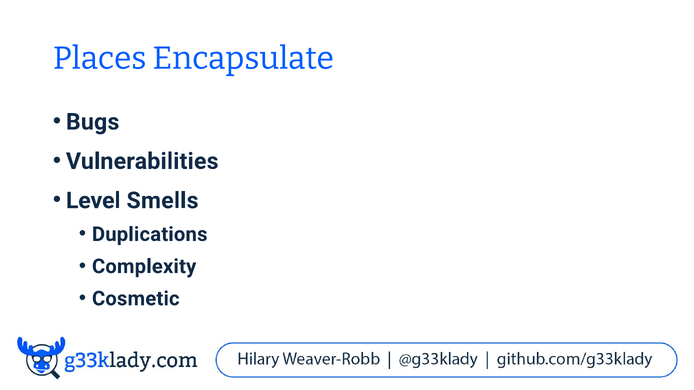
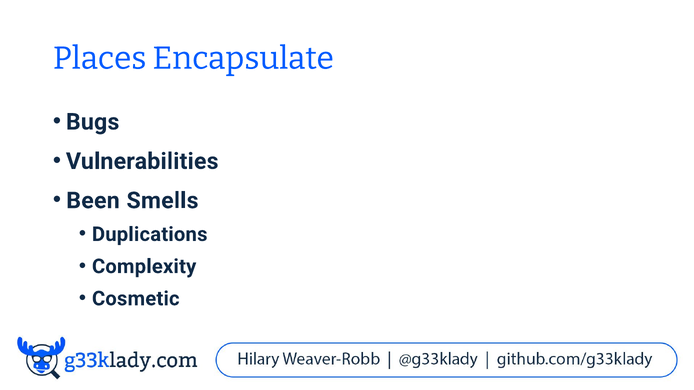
Level: Level -> Been
